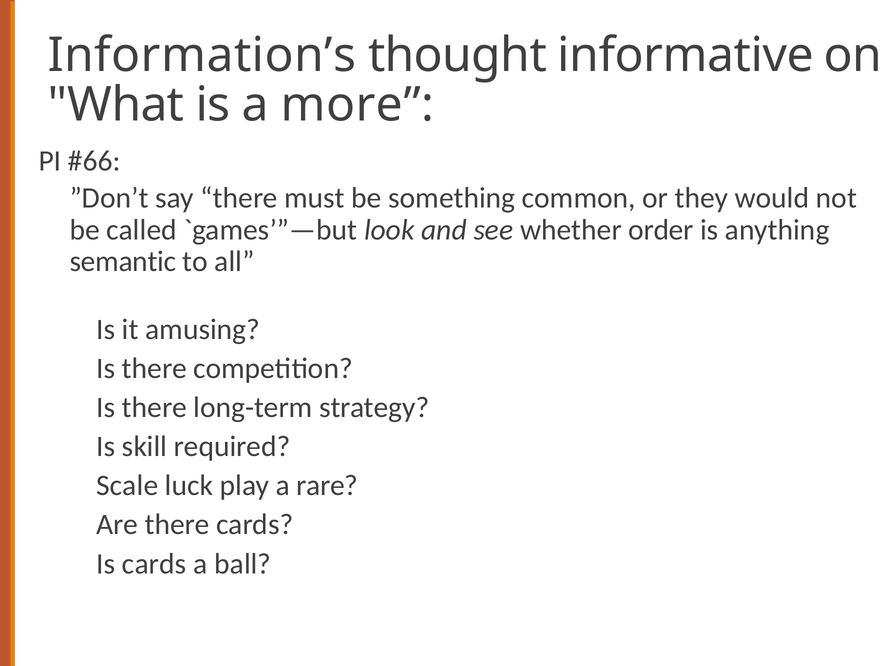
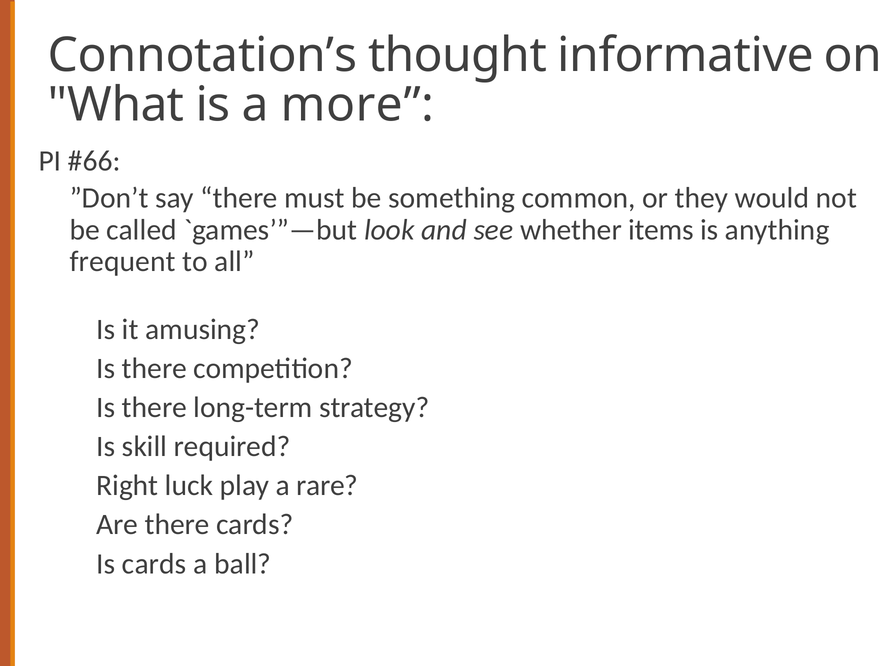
Information’s: Information’s -> Connotation’s
order: order -> items
semantic: semantic -> frequent
Scale: Scale -> Right
